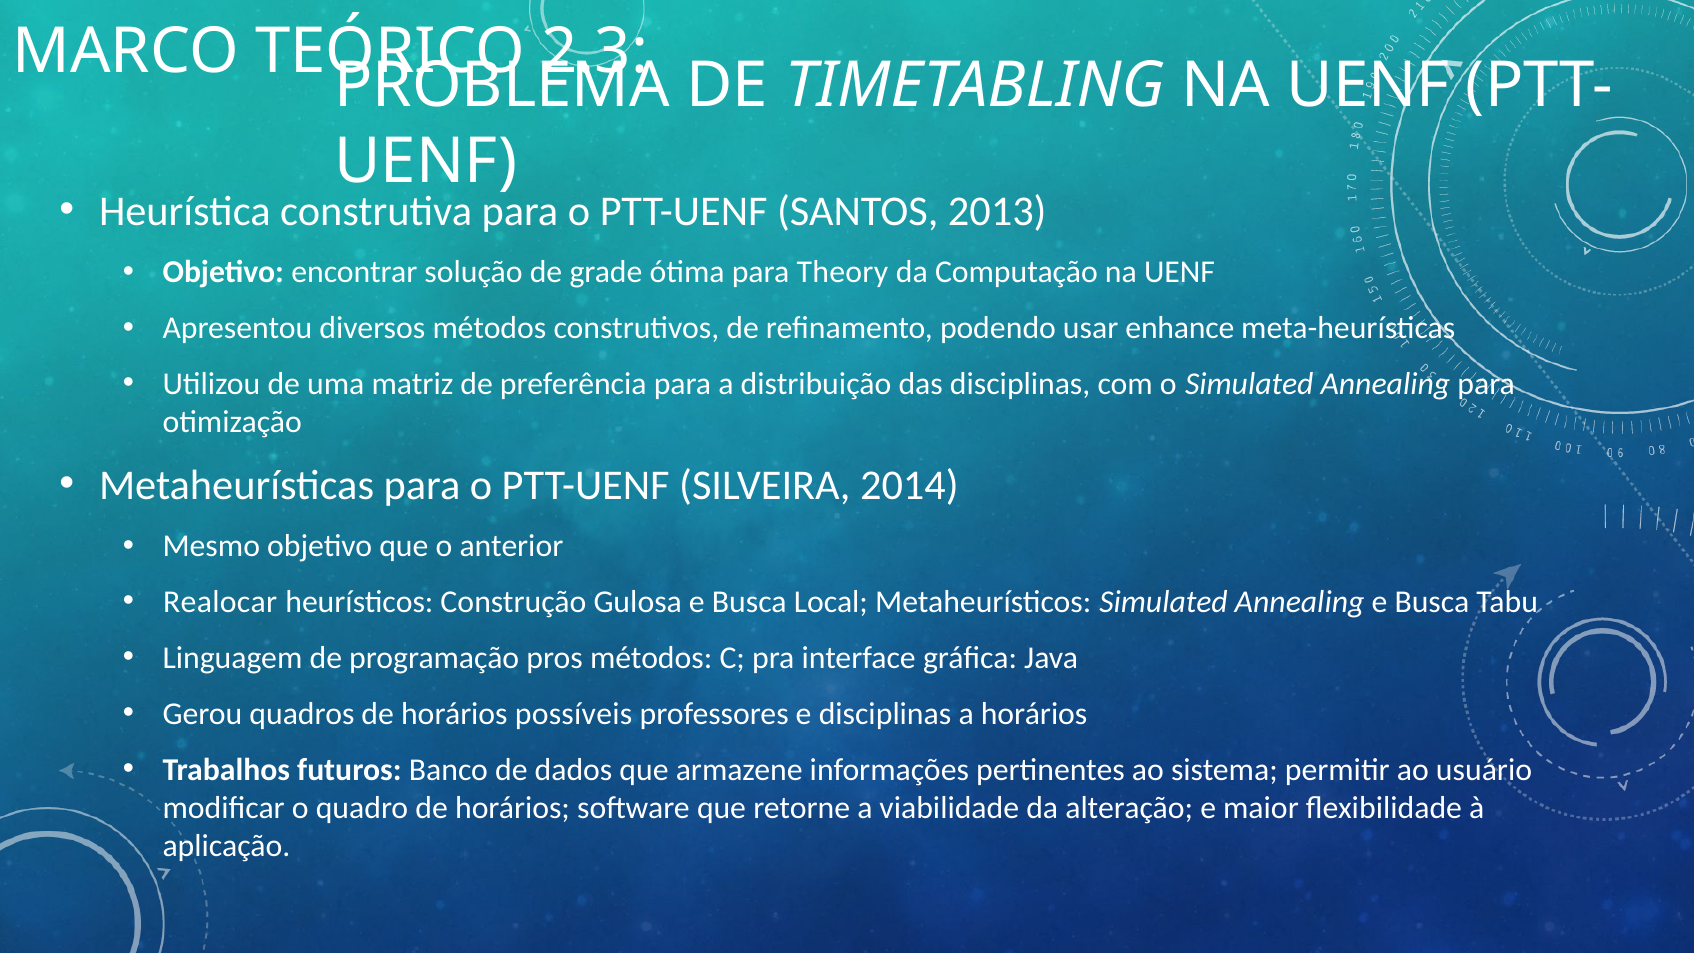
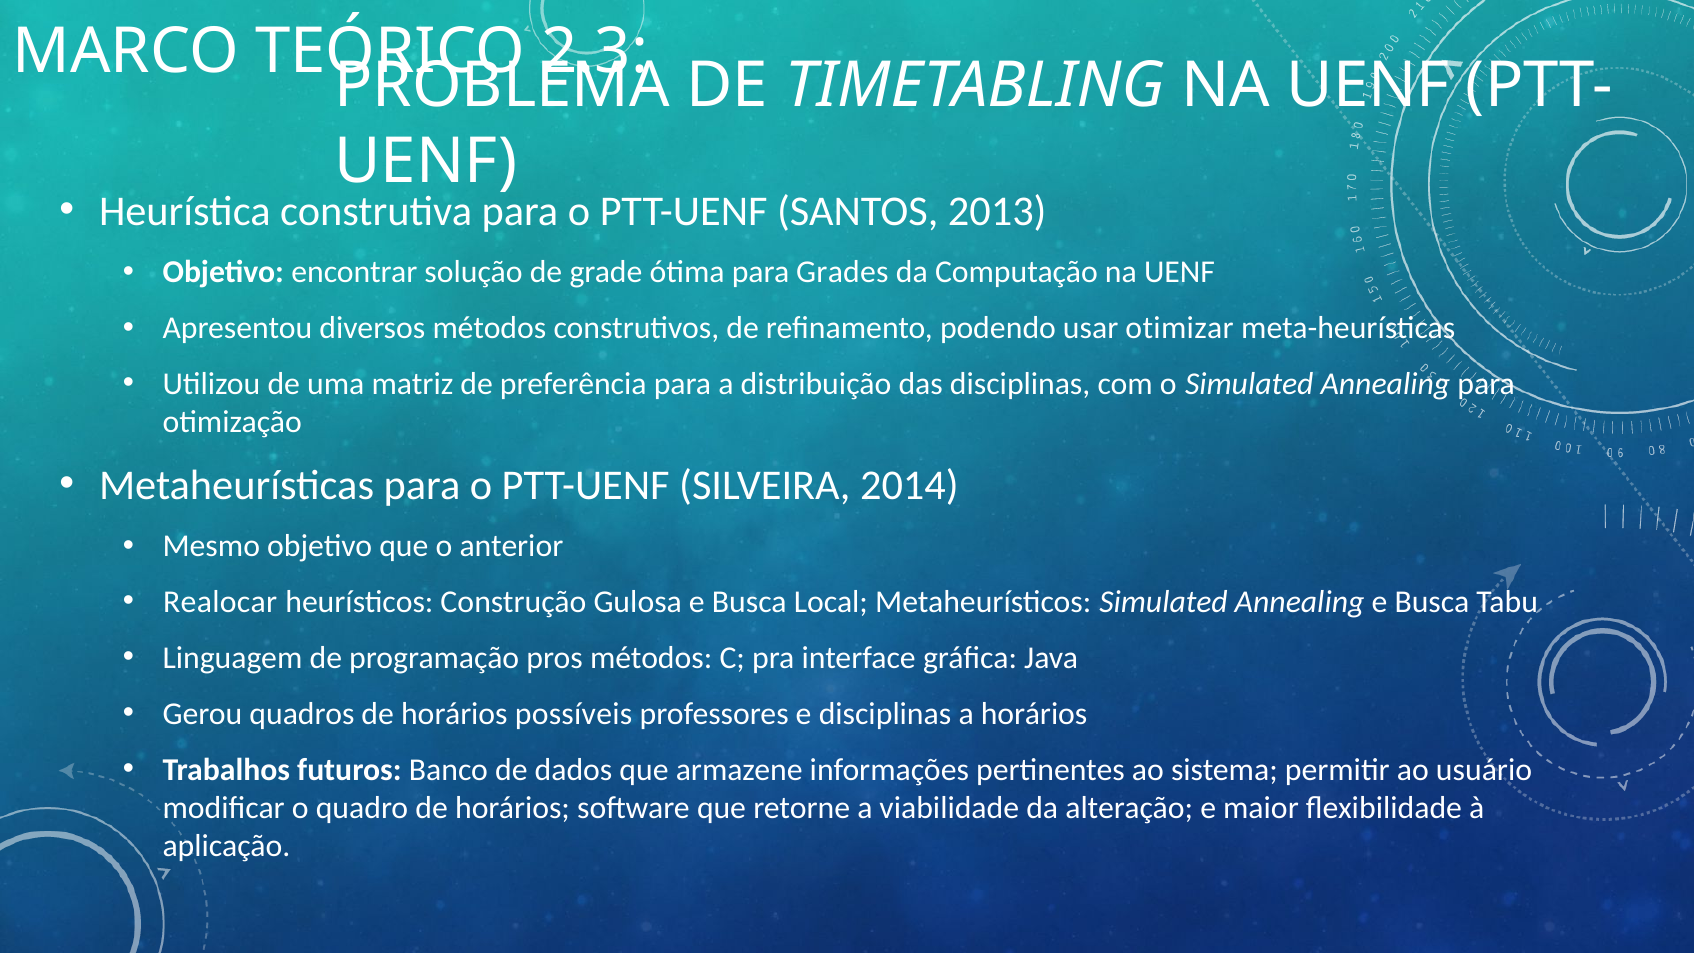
Theory: Theory -> Grades
enhance: enhance -> otimizar
